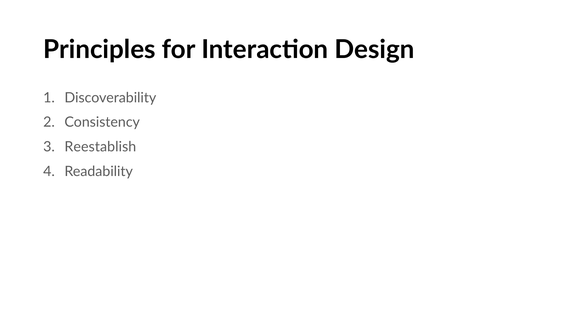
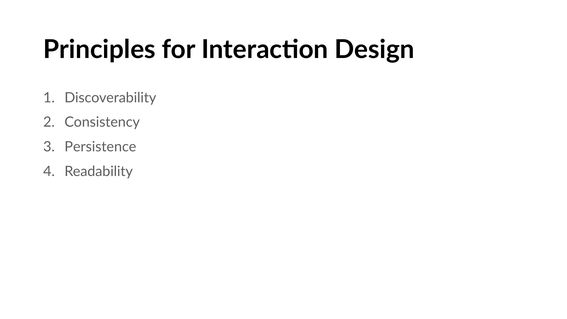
Reestablish: Reestablish -> Persistence
